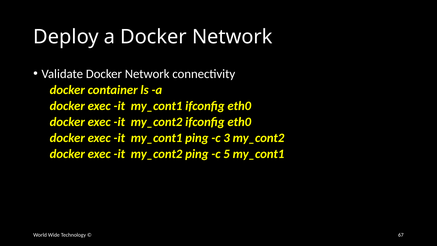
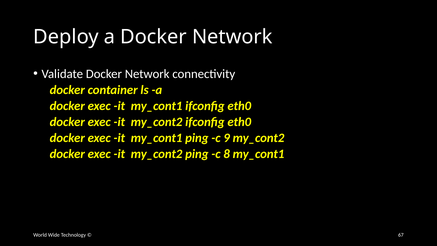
3: 3 -> 9
5: 5 -> 8
